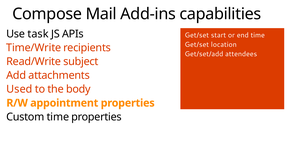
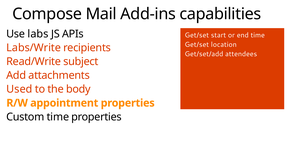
task: task -> labs
Time/Write: Time/Write -> Labs/Write
